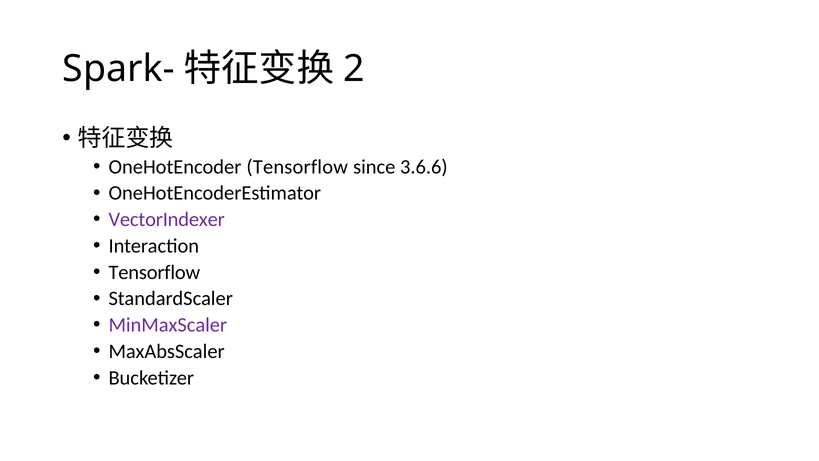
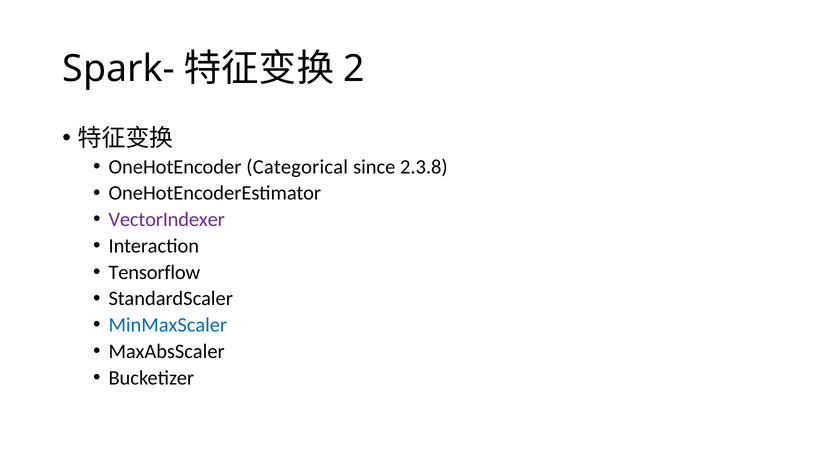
OneHotEncoder Tensorflow: Tensorflow -> Categorical
3.6.6: 3.6.6 -> 2.3.8
MinMaxScaler colour: purple -> blue
